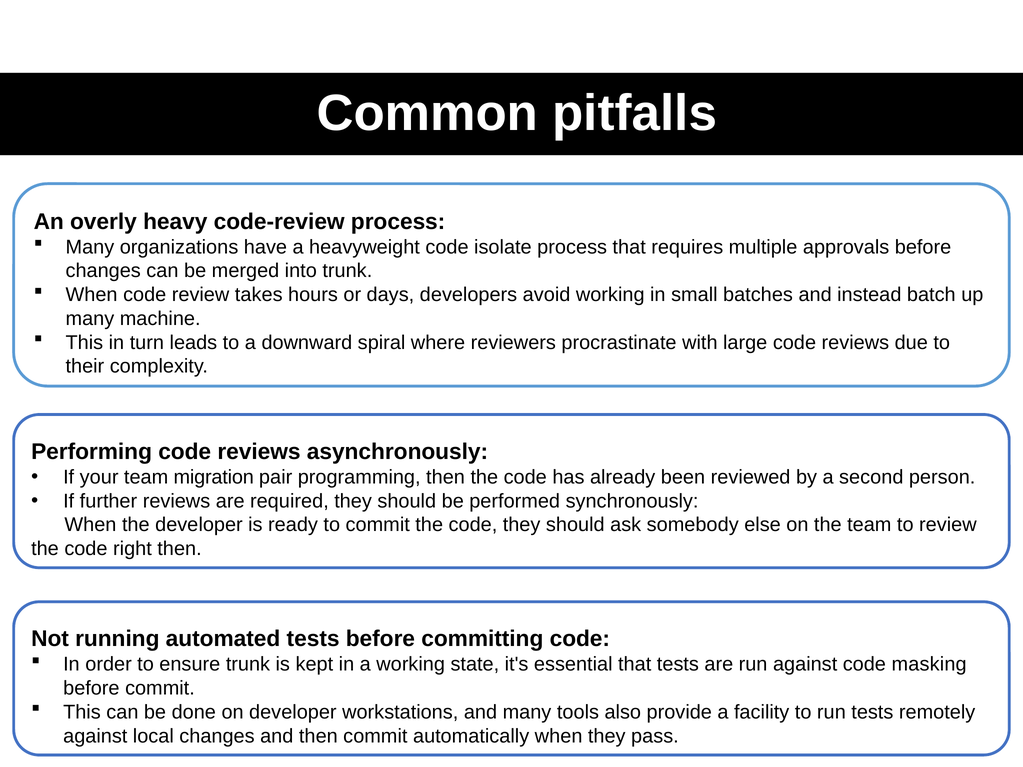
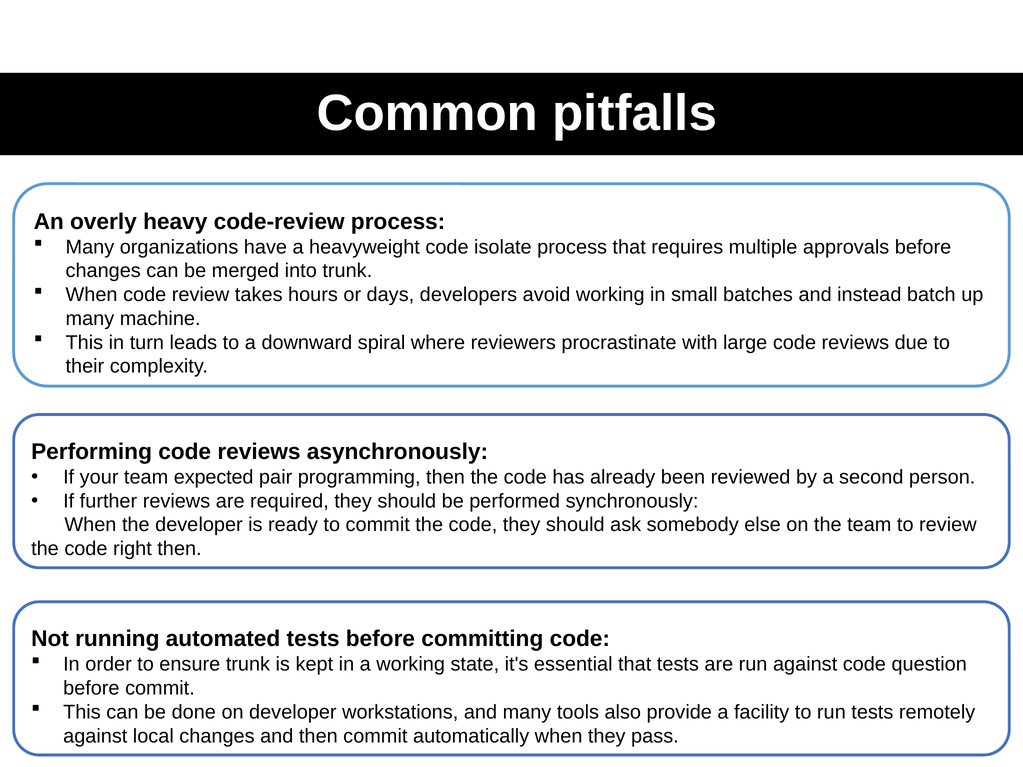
migration: migration -> expected
masking: masking -> question
